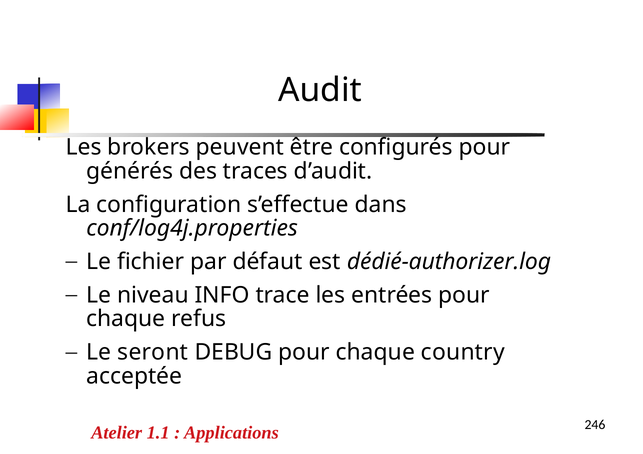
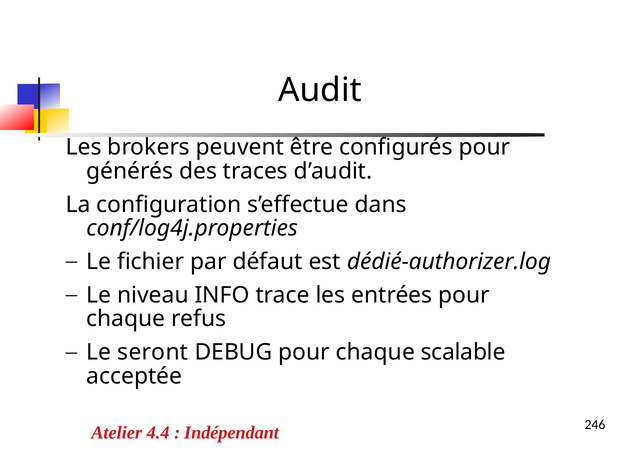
country: country -> scalable
1.1: 1.1 -> 4.4
Applications: Applications -> Indépendant
